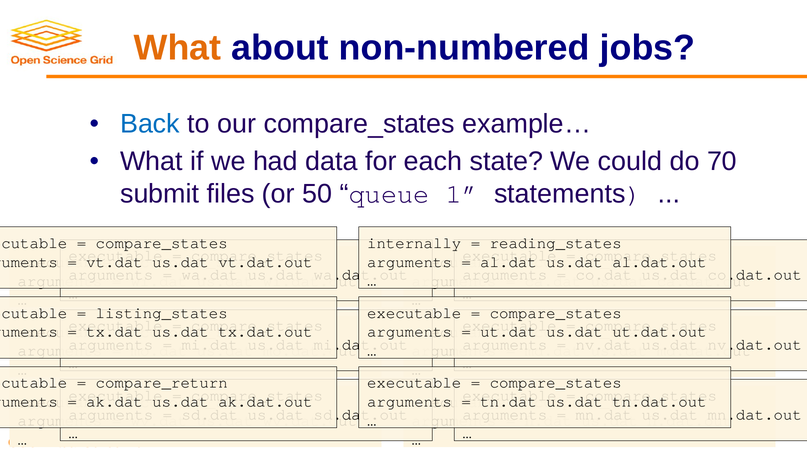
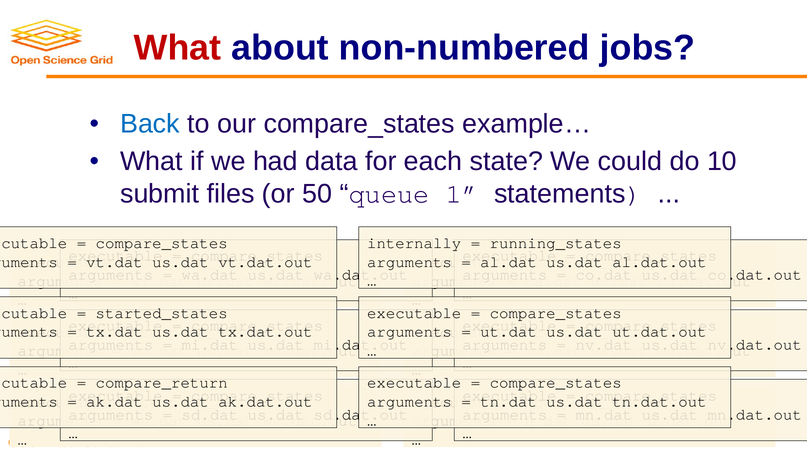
What at (178, 48) colour: orange -> red
70: 70 -> 10
reading_states: reading_states -> running_states
listing_states: listing_states -> started_states
